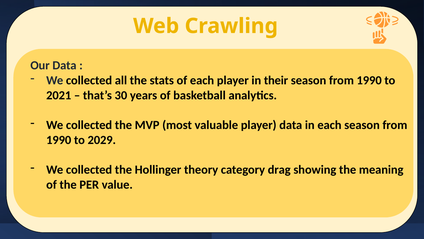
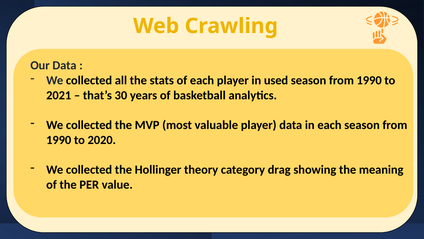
their: their -> used
2029: 2029 -> 2020
